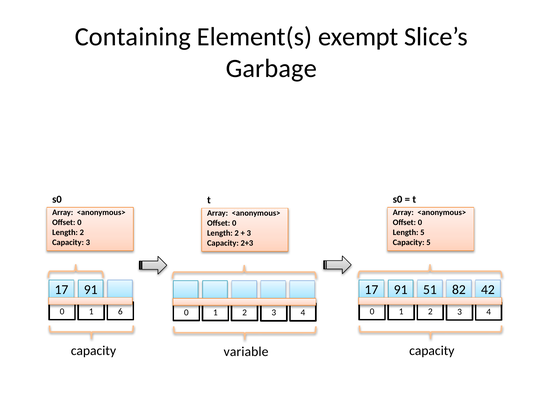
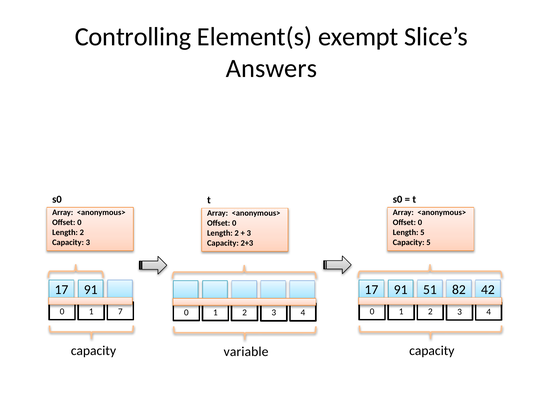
Containing: Containing -> Controlling
Garbage: Garbage -> Answers
6: 6 -> 7
